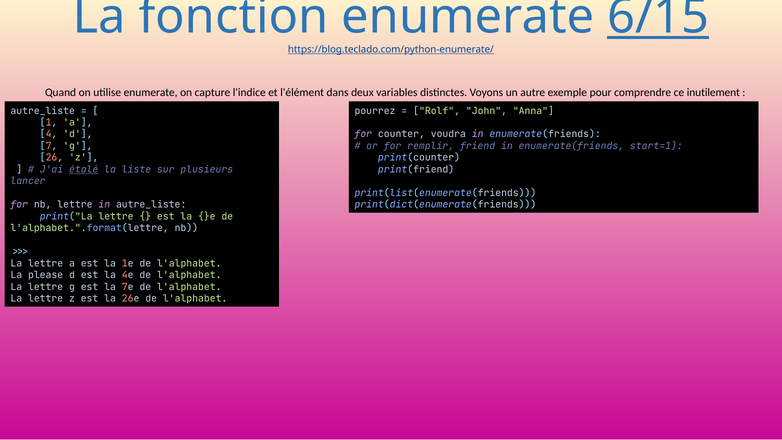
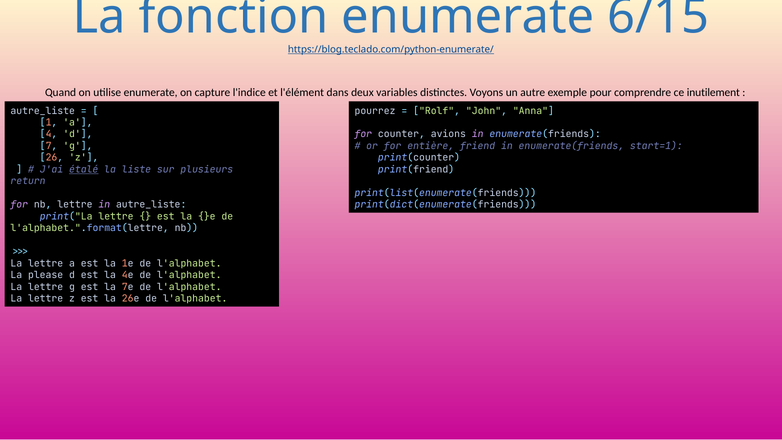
6/15 underline: present -> none
voudra: voudra -> avions
remplir: remplir -> entière
lancer: lancer -> return
